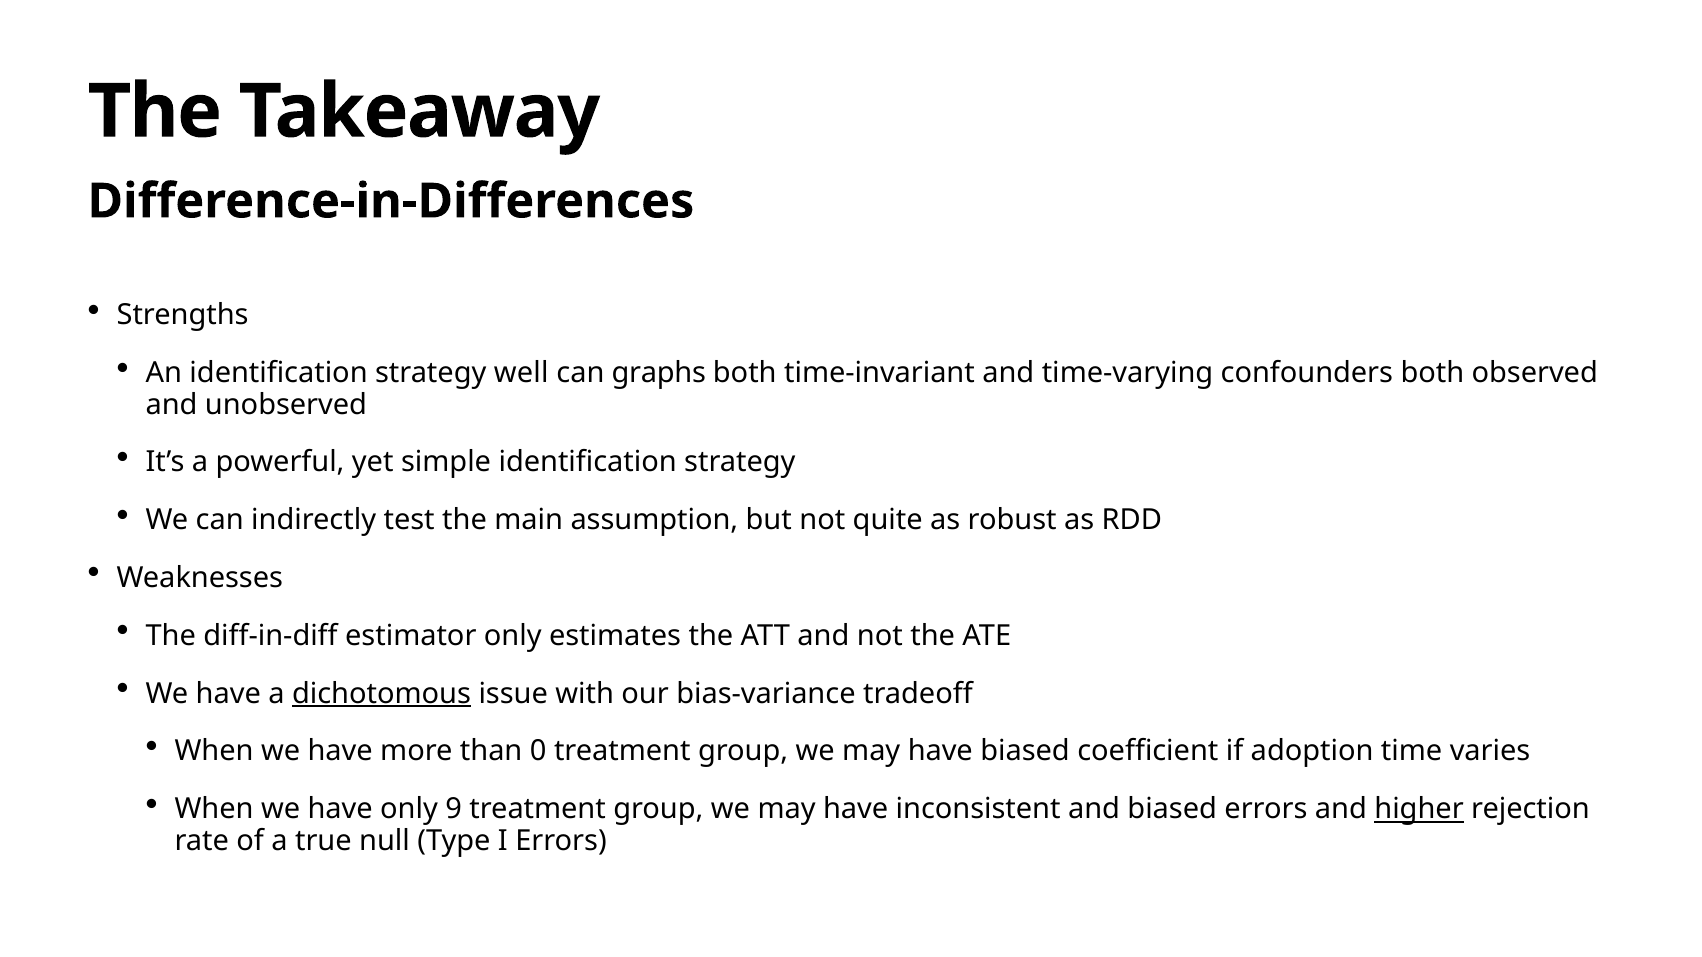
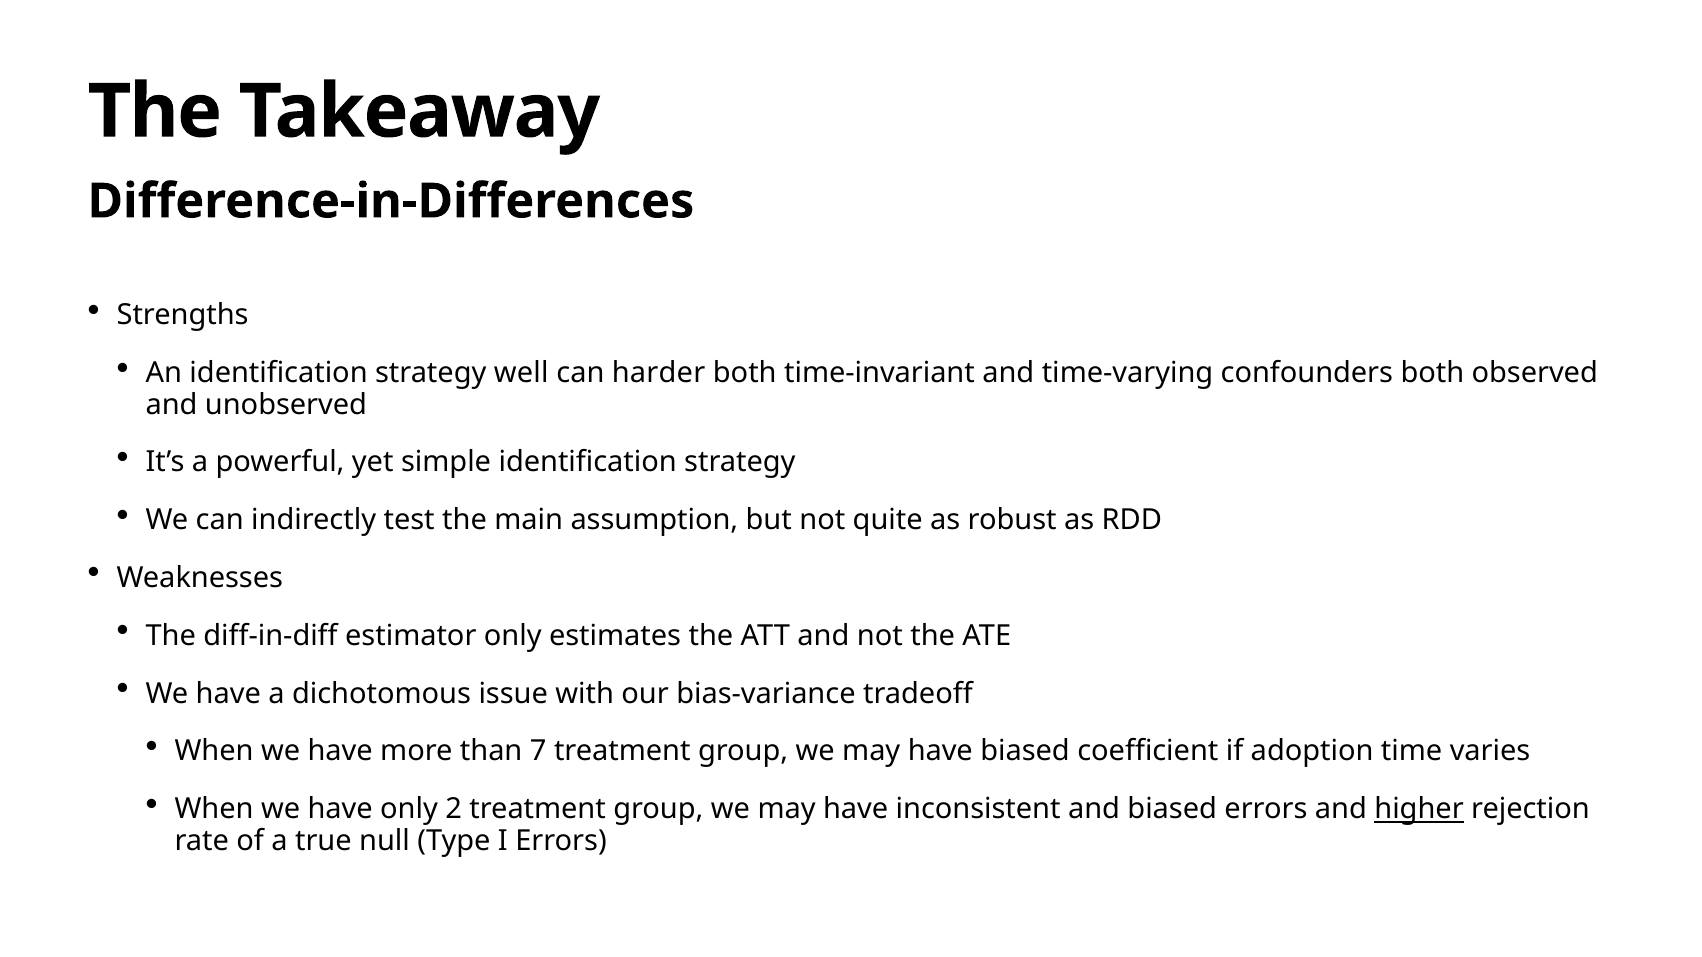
graphs: graphs -> harder
dichotomous underline: present -> none
0: 0 -> 7
9: 9 -> 2
